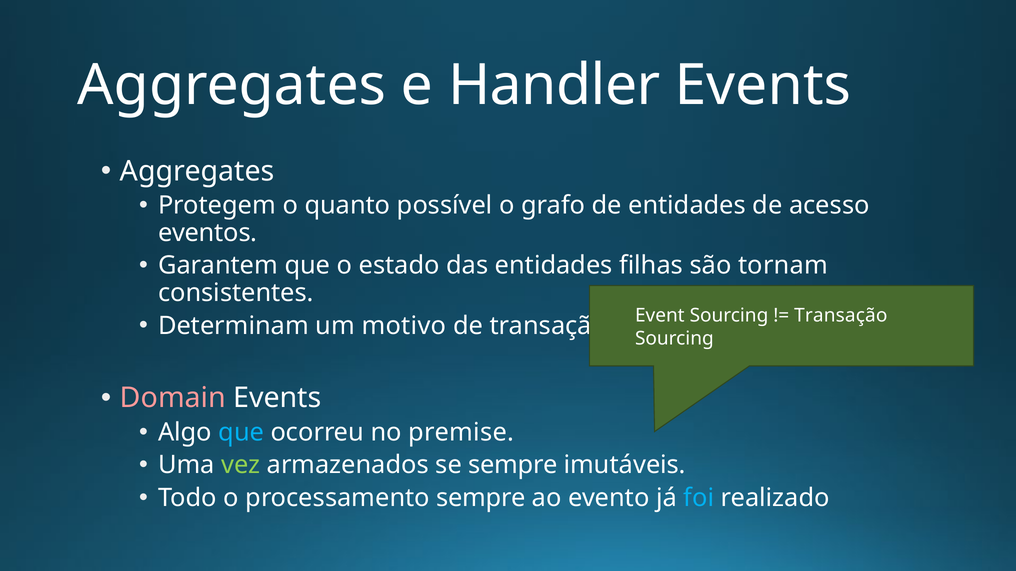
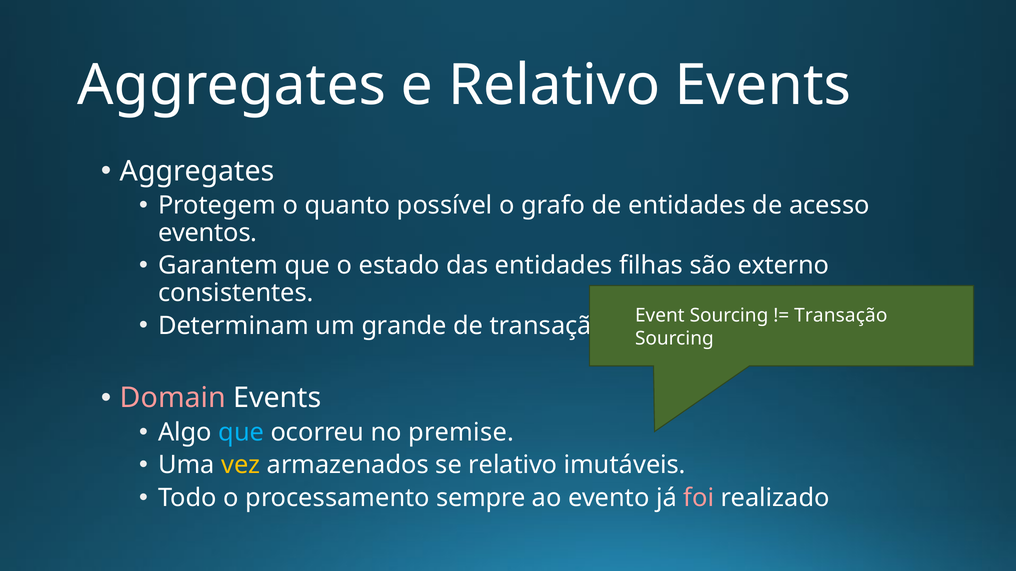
e Handler: Handler -> Relativo
tornam: tornam -> externo
motivo: motivo -> grande
vez colour: light green -> yellow
se sempre: sempre -> relativo
foi colour: light blue -> pink
